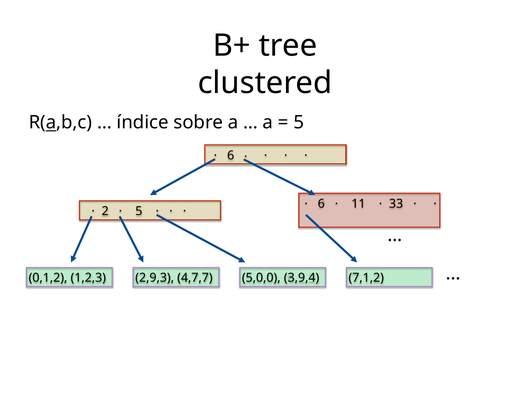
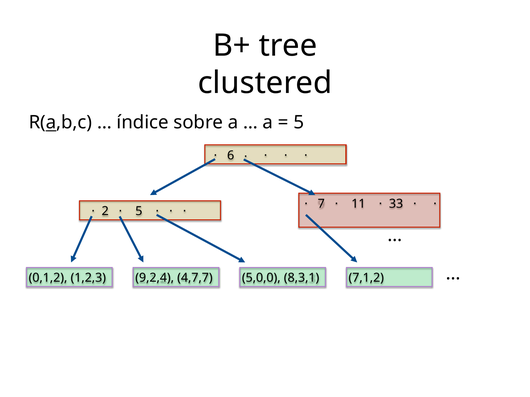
6 at (321, 204): 6 -> 7
2,9,3: 2,9,3 -> 9,2,4
3,9,4: 3,9,4 -> 8,3,1
